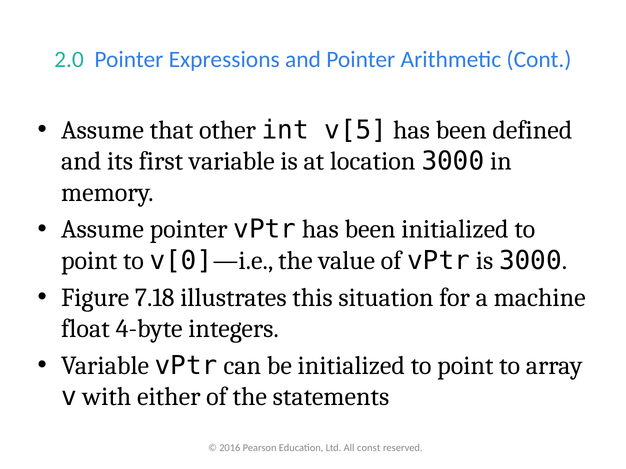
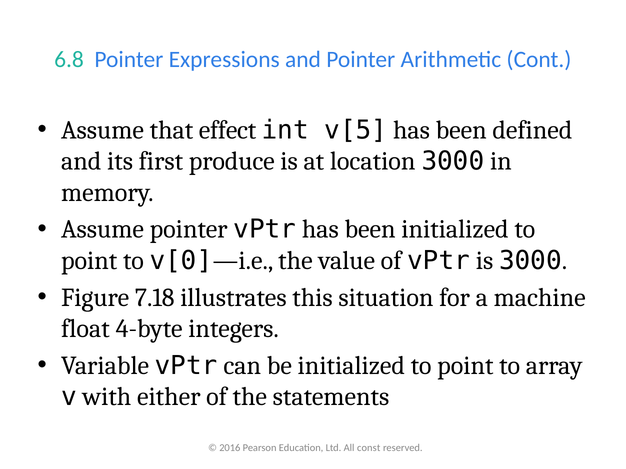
2.0: 2.0 -> 6.8
other: other -> effect
first variable: variable -> produce
